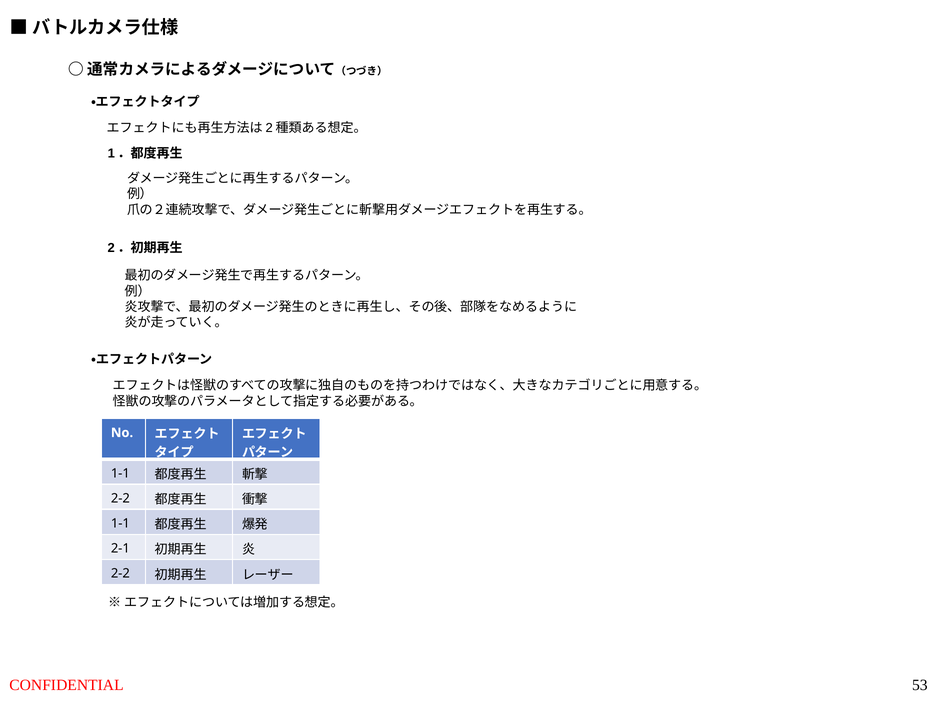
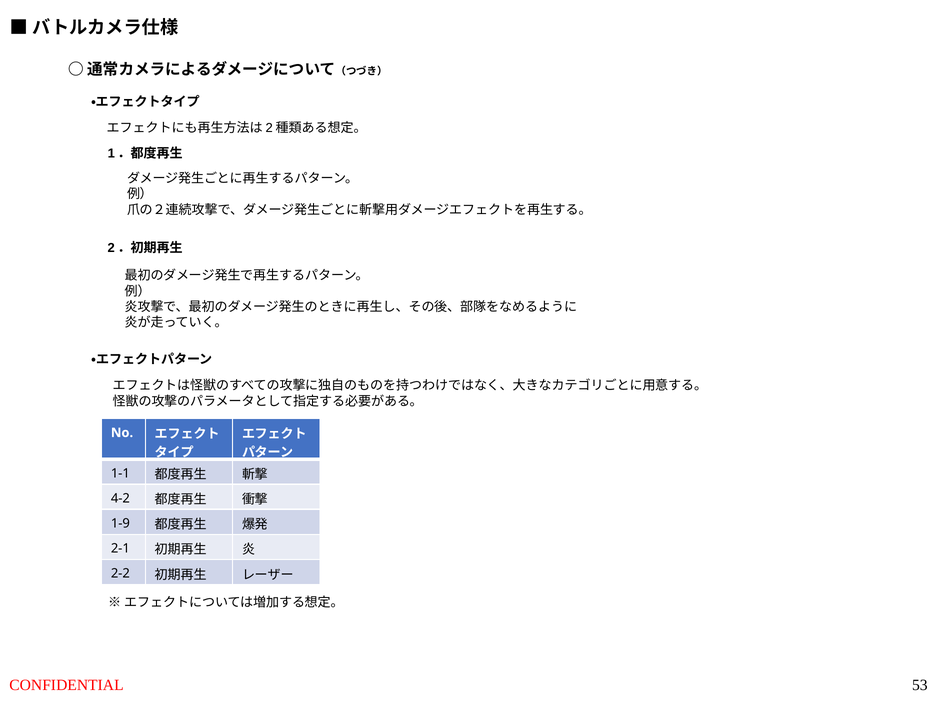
2-2 at (120, 498): 2-2 -> 4-2
1-1 at (120, 523): 1-1 -> 1-9
